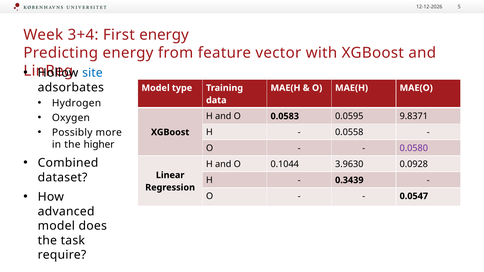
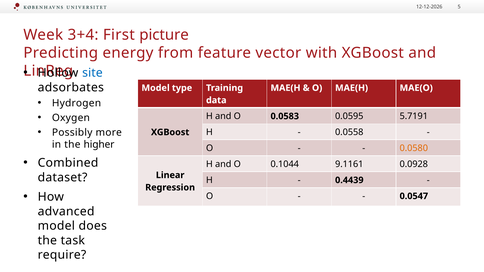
First energy: energy -> picture
9.8371: 9.8371 -> 5.7191
0.0580 colour: purple -> orange
3.9630: 3.9630 -> 9.1161
0.3439: 0.3439 -> 0.4439
